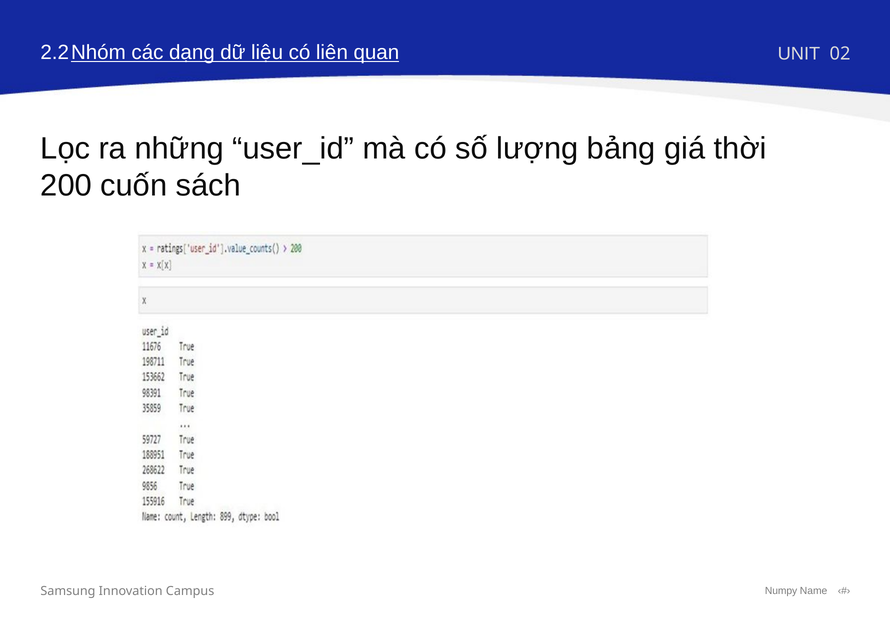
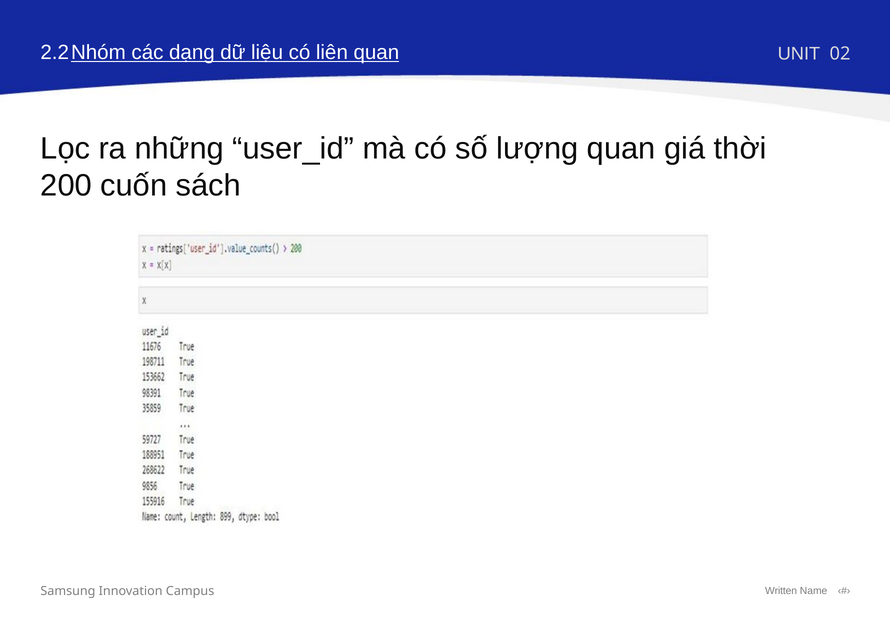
lượng bảng: bảng -> quan
Numpy: Numpy -> Written
